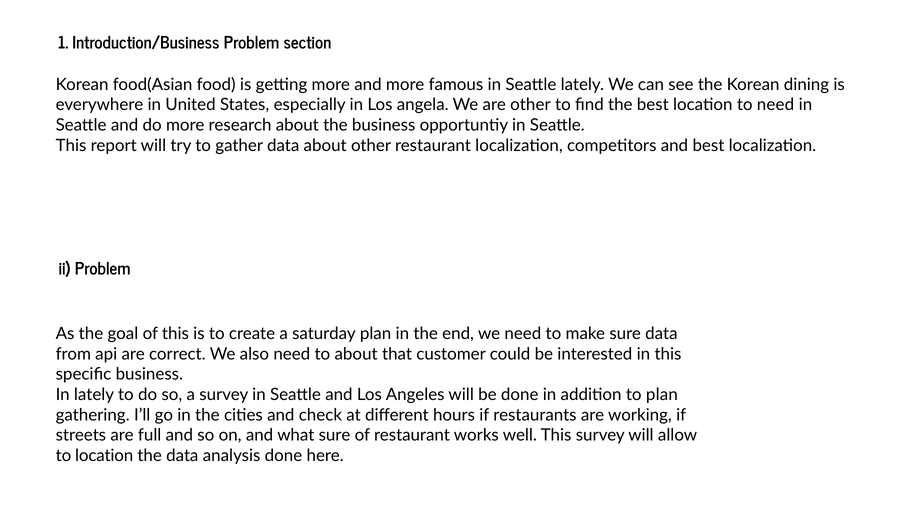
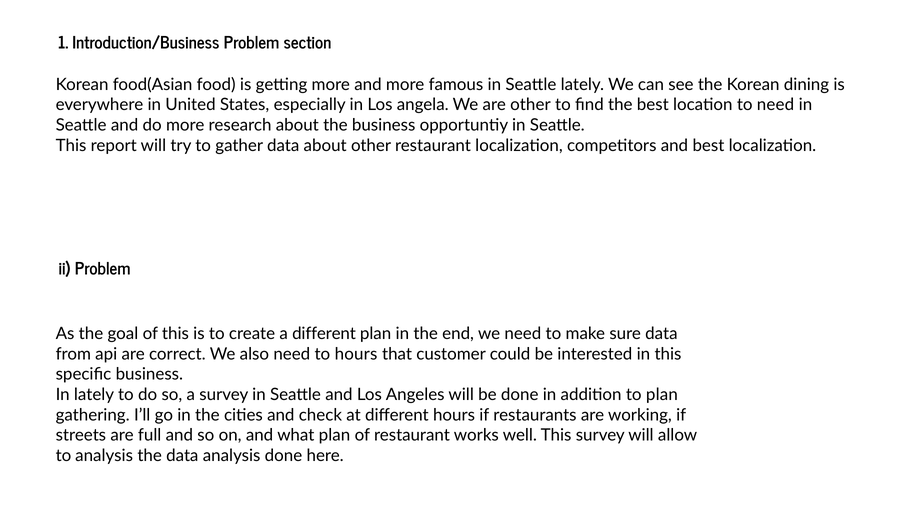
a saturday: saturday -> different
to about: about -> hours
what sure: sure -> plan
to location: location -> analysis
